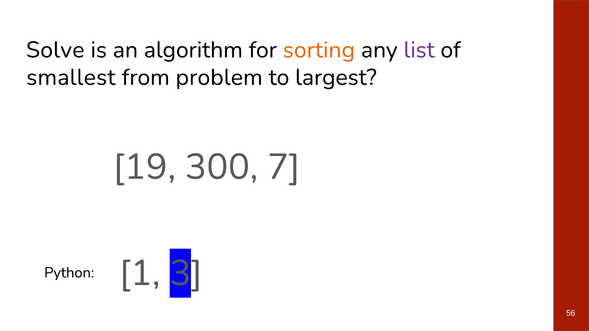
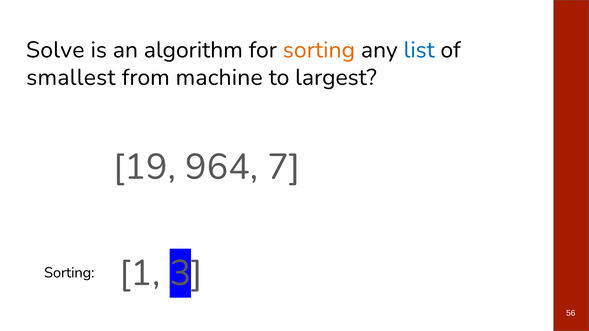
list colour: purple -> blue
problem: problem -> machine
300: 300 -> 964
Python at (69, 273): Python -> Sorting
